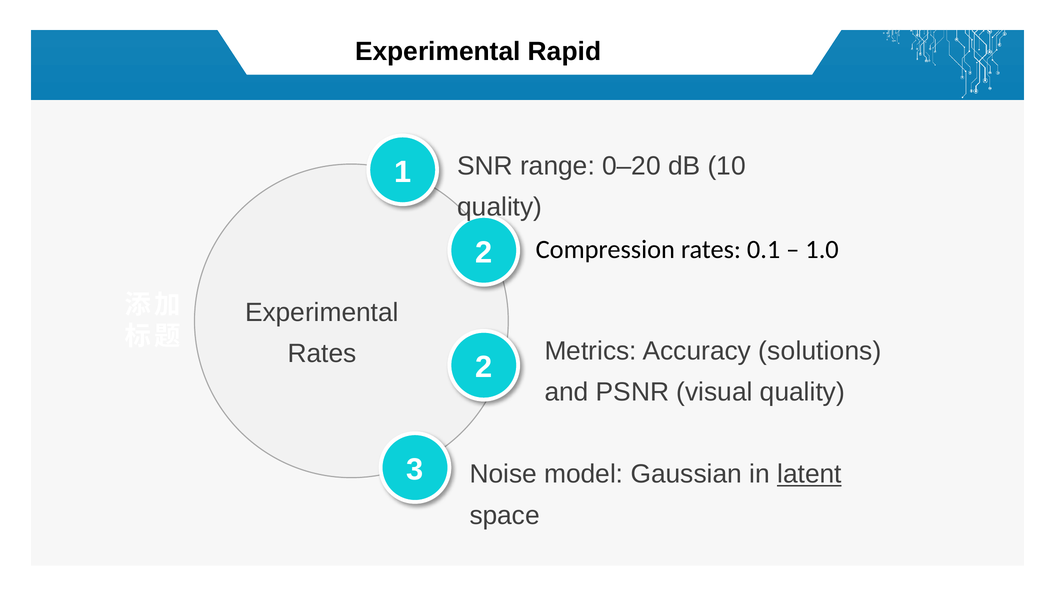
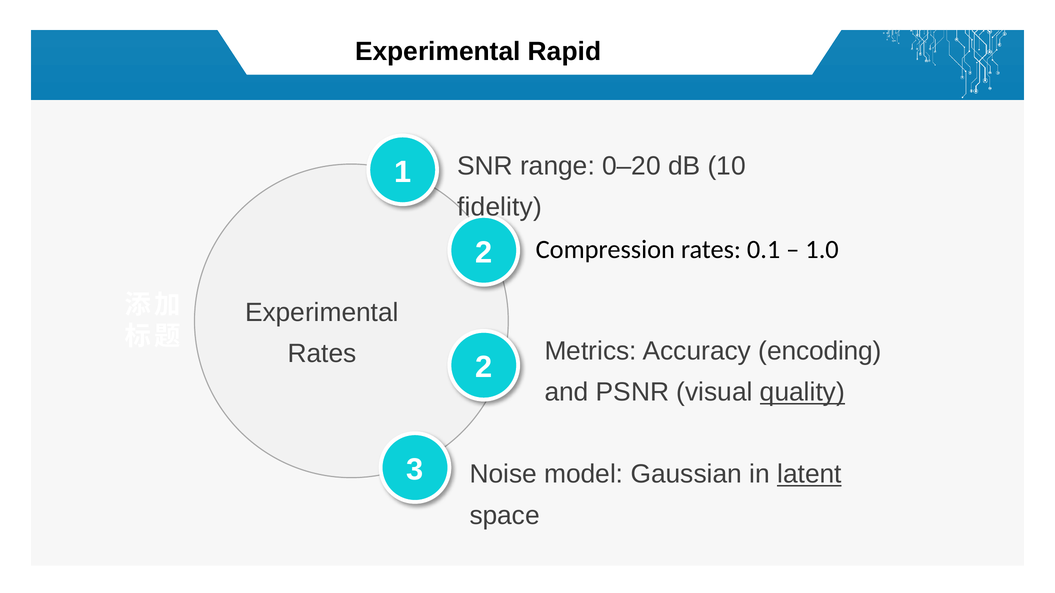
quality at (500, 207): quality -> fidelity
solutions: solutions -> encoding
quality at (802, 393) underline: none -> present
